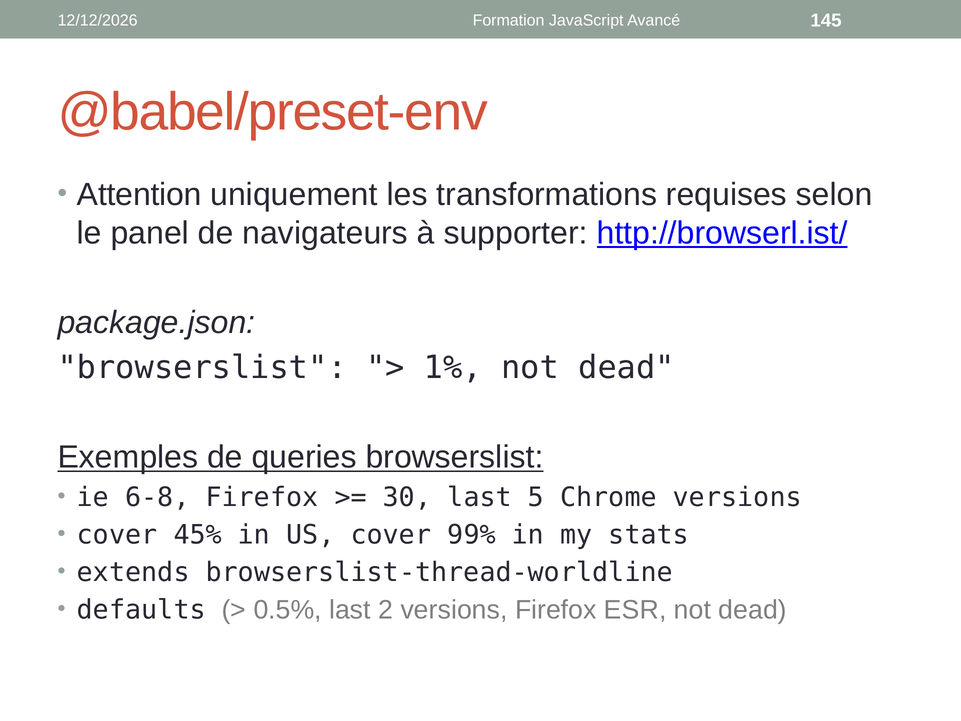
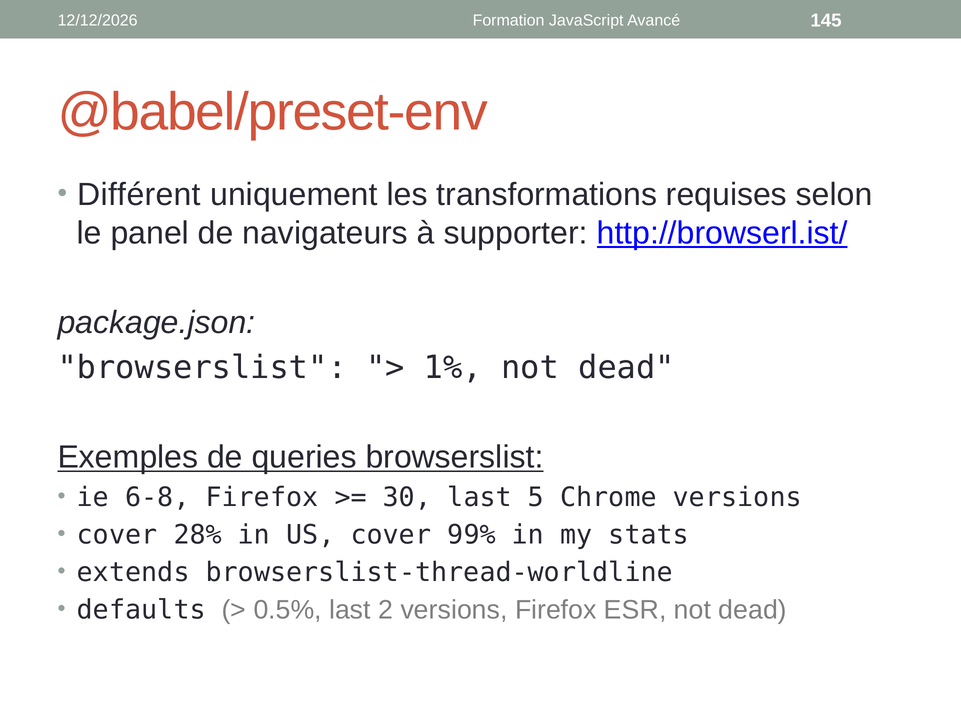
Attention: Attention -> Différent
45%: 45% -> 28%
